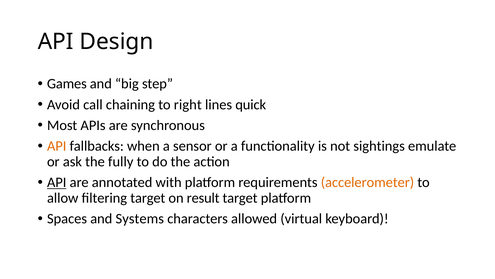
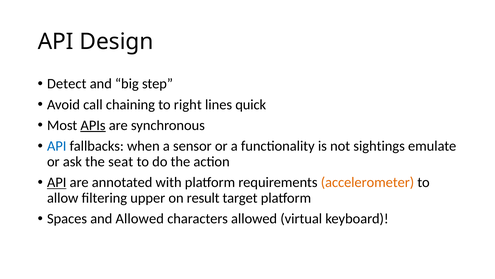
Games: Games -> Detect
APIs underline: none -> present
API at (57, 146) colour: orange -> blue
fully: fully -> seat
filtering target: target -> upper
and Systems: Systems -> Allowed
